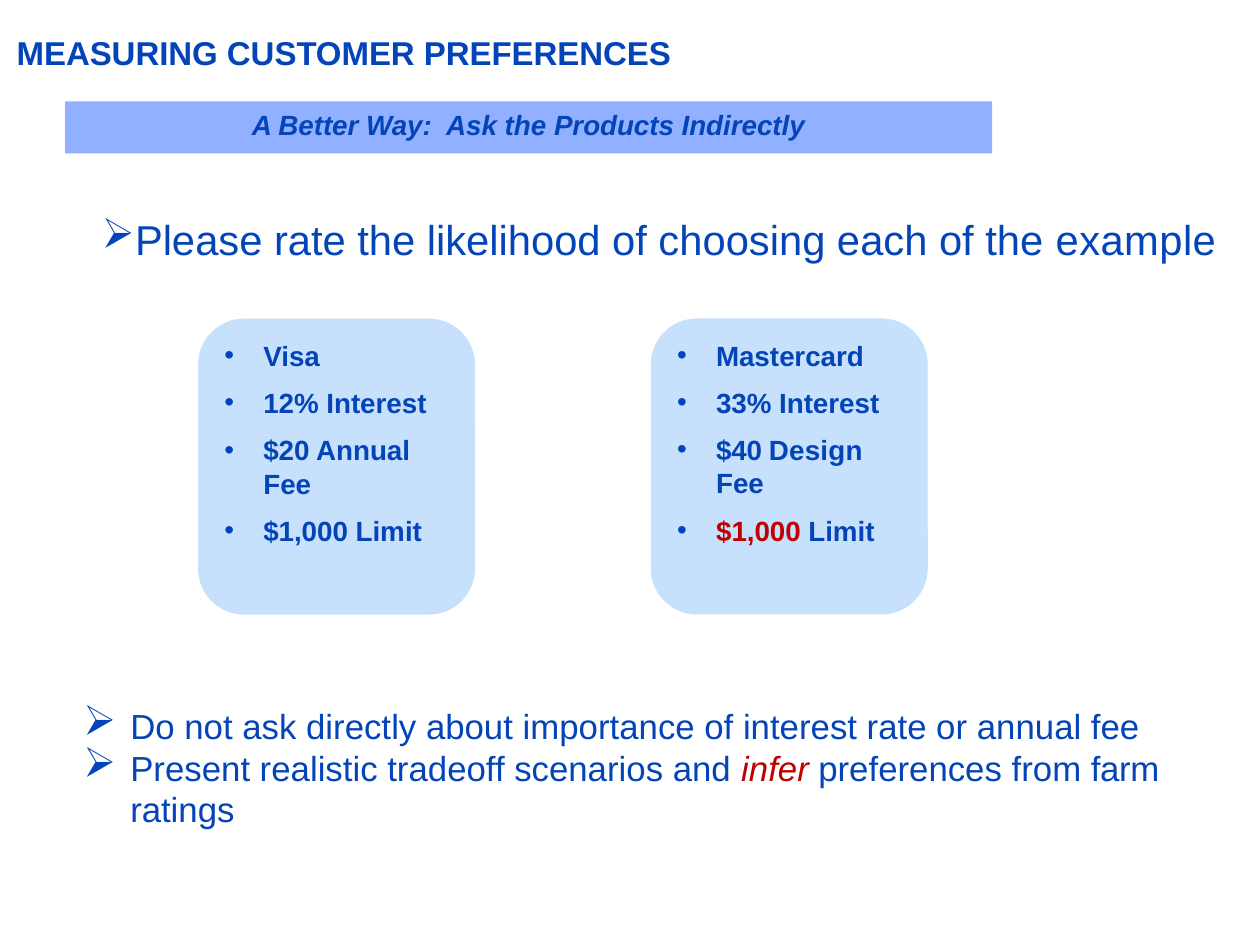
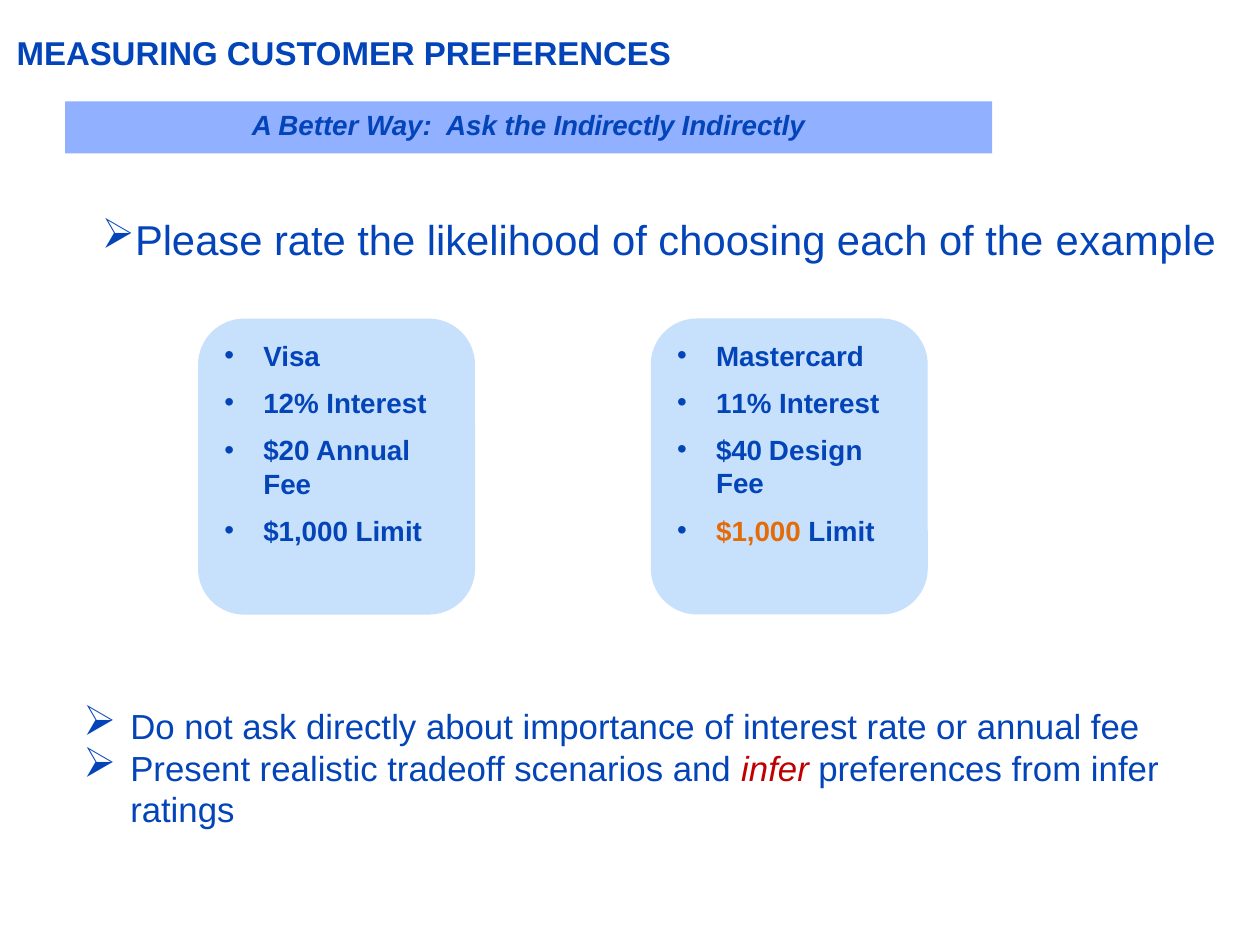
the Products: Products -> Indirectly
33%: 33% -> 11%
$1,000 at (758, 532) colour: red -> orange
from farm: farm -> infer
